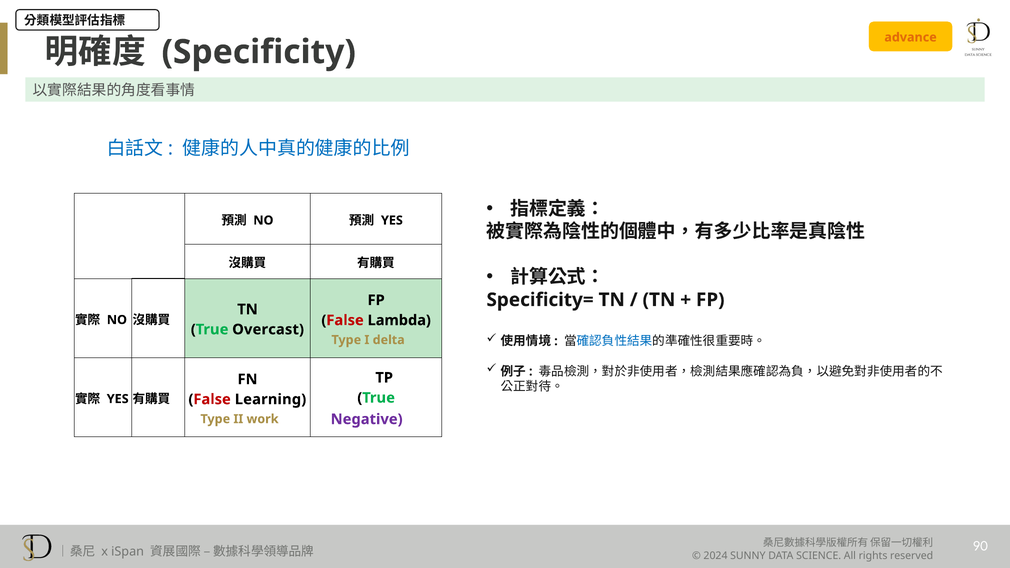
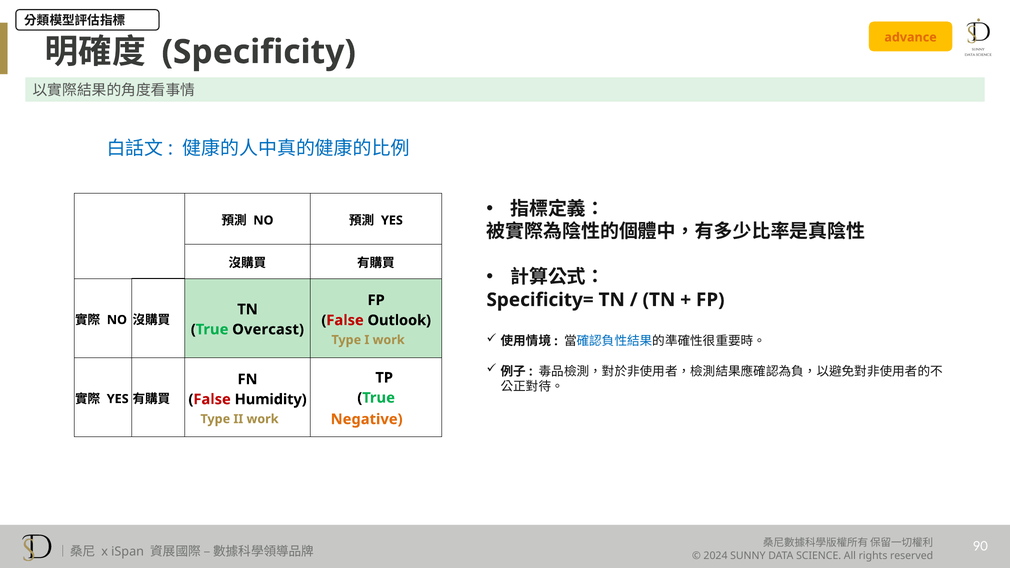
Lambda: Lambda -> Outlook
I delta: delta -> work
Learning: Learning -> Humidity
Negative colour: purple -> orange
